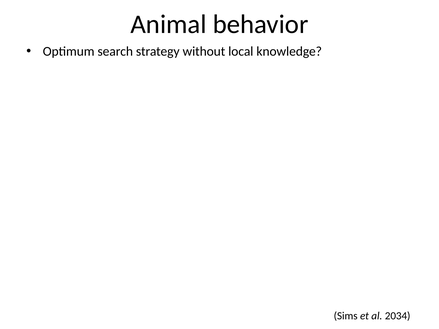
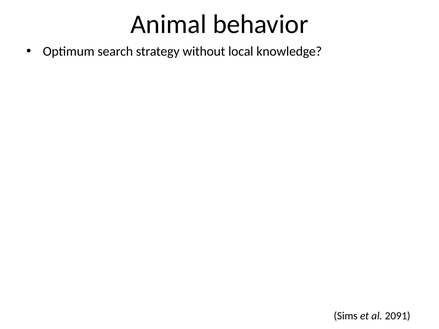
2034: 2034 -> 2091
